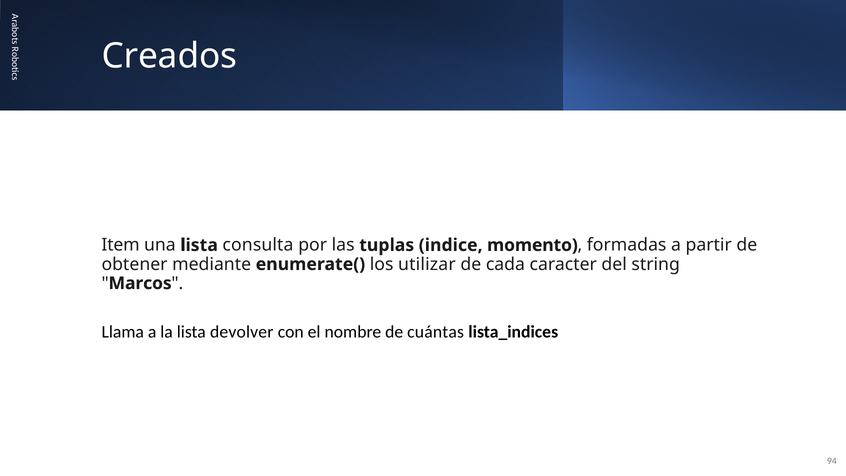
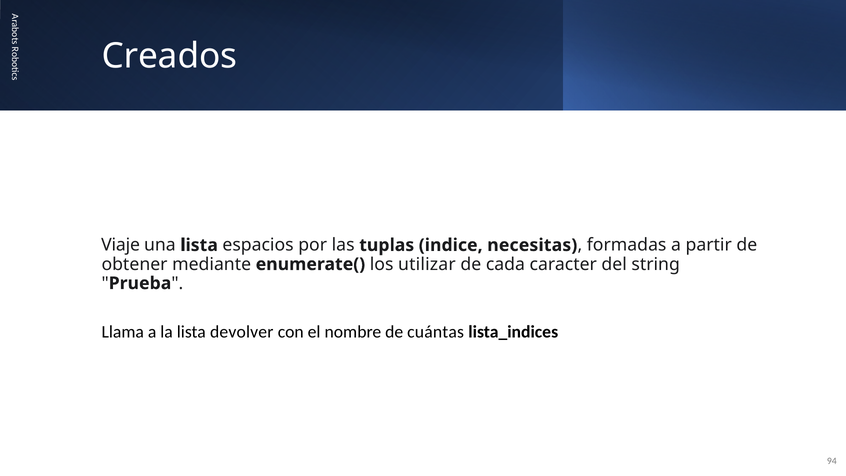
Item: Item -> Viaje
consulta: consulta -> espacios
momento: momento -> necesitas
Marcos: Marcos -> Prueba
